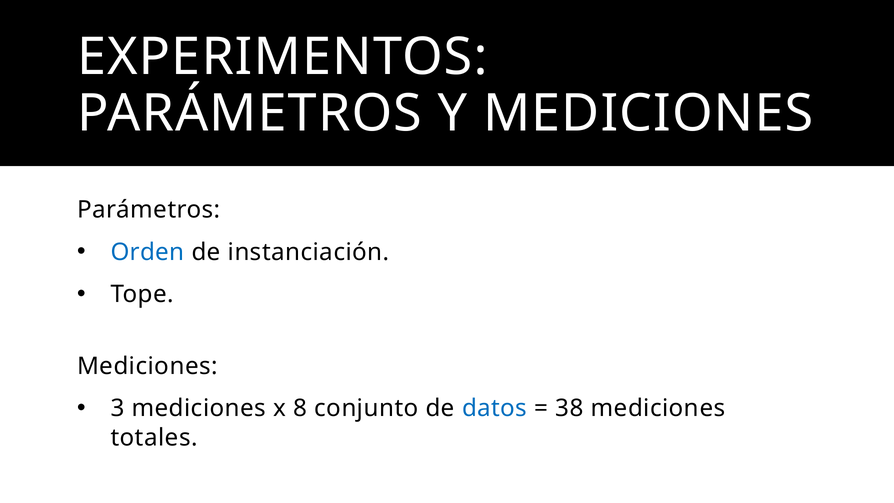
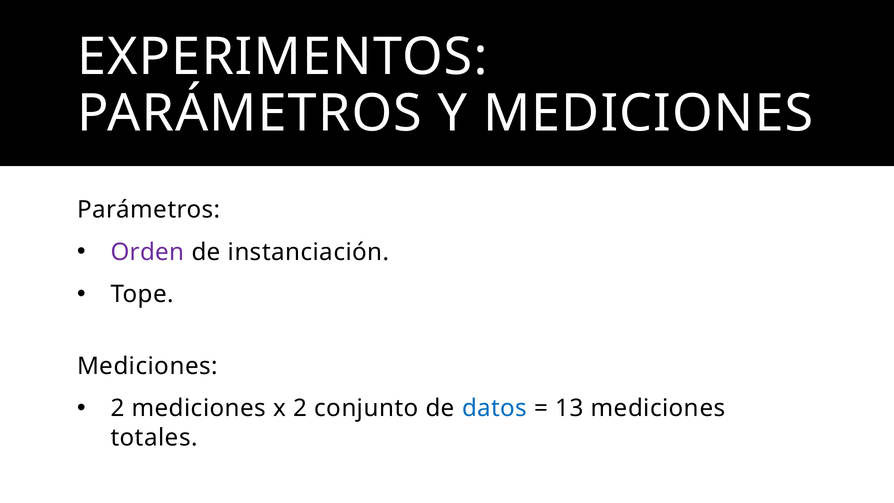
Orden colour: blue -> purple
3 at (118, 408): 3 -> 2
x 8: 8 -> 2
38: 38 -> 13
